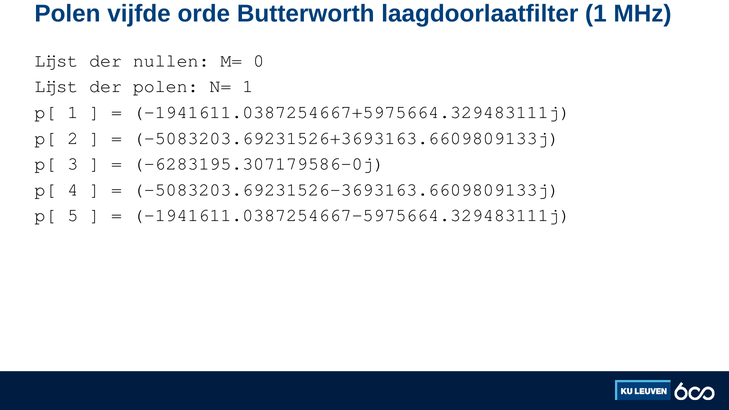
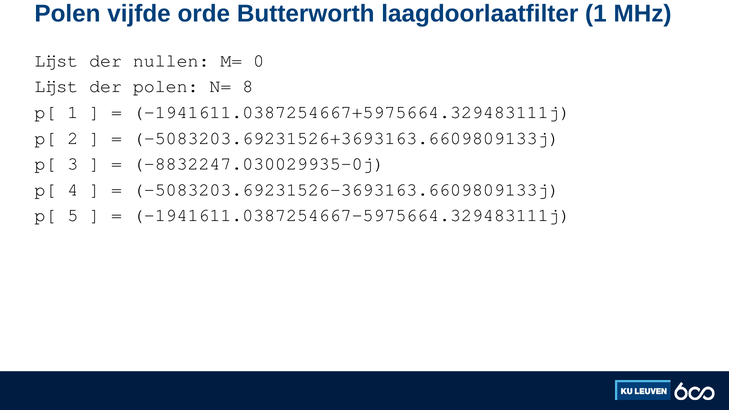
N= 1: 1 -> 8
-6283195.307179586-0j: -6283195.307179586-0j -> -8832247.030029935-0j
